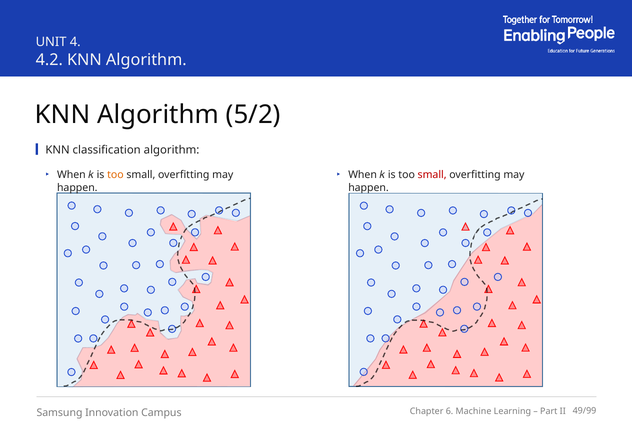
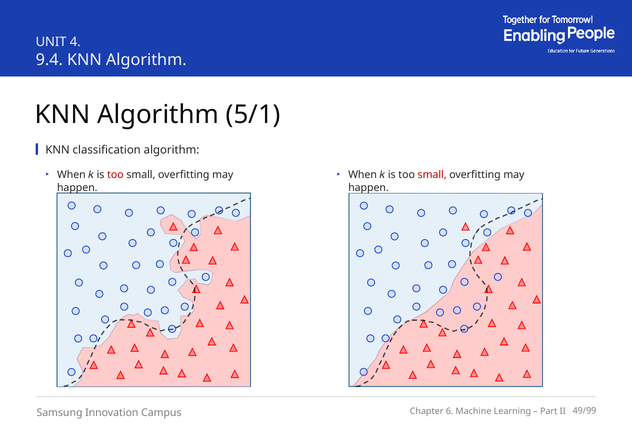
4.2: 4.2 -> 9.4
5/2: 5/2 -> 5/1
too at (115, 175) colour: orange -> red
